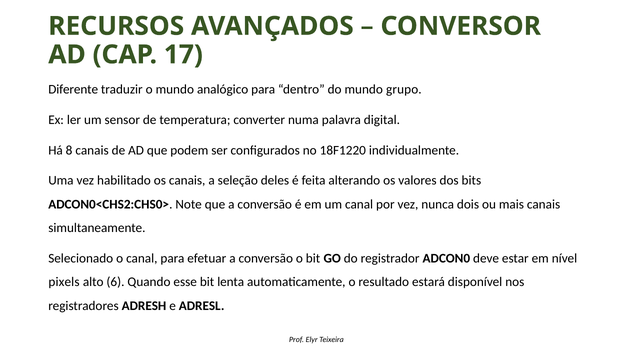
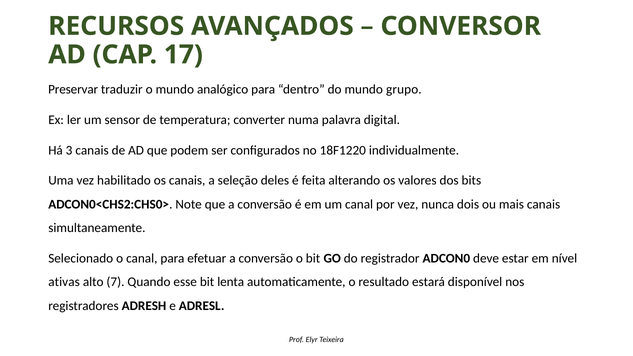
Diferente: Diferente -> Preservar
8: 8 -> 3
pixels: pixels -> ativas
6: 6 -> 7
